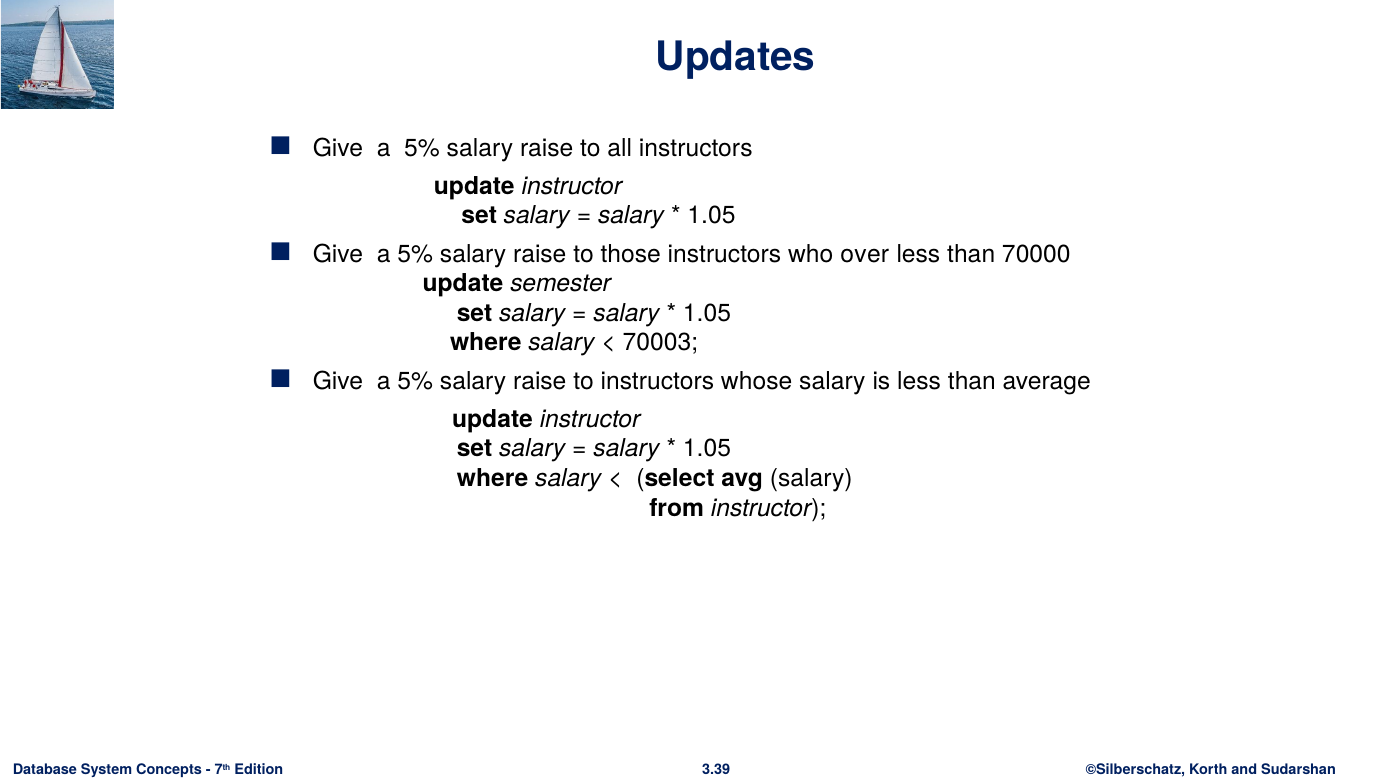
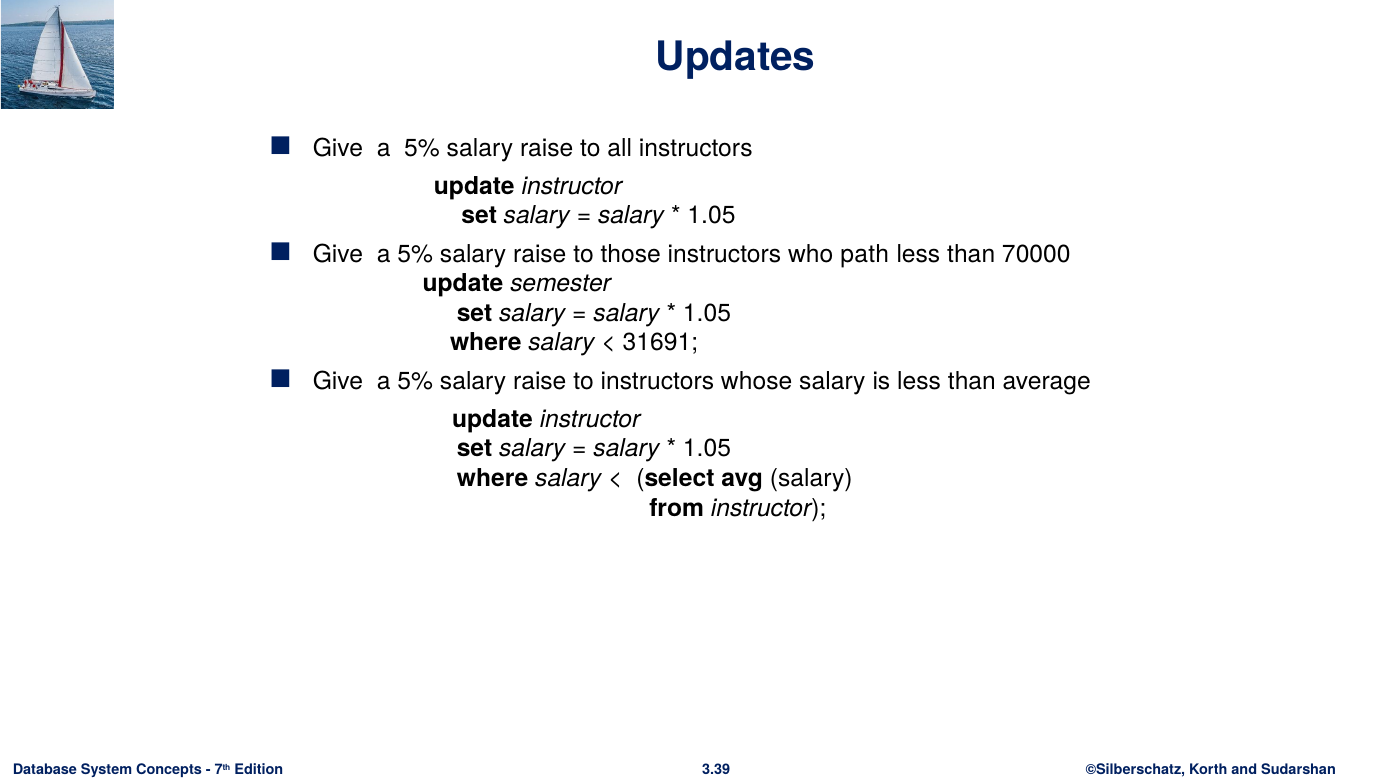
over: over -> path
70003: 70003 -> 31691
